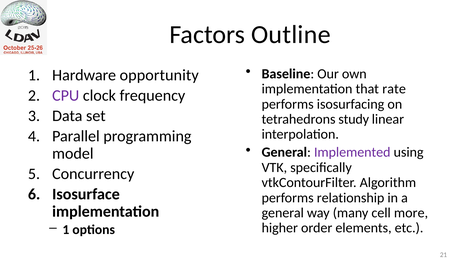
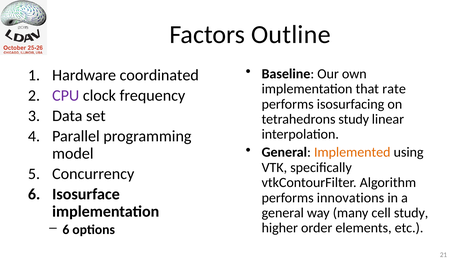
opportunity: opportunity -> coordinated
Implemented colour: purple -> orange
relationship: relationship -> innovations
cell more: more -> study
1 at (66, 230): 1 -> 6
